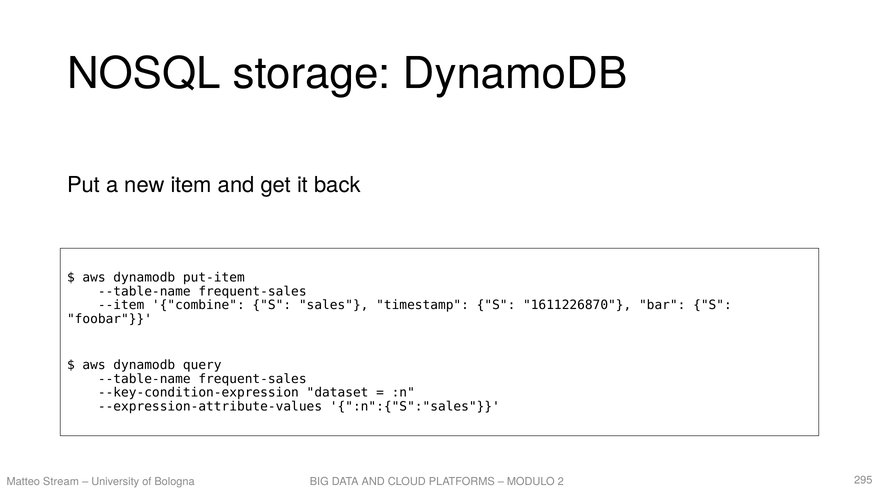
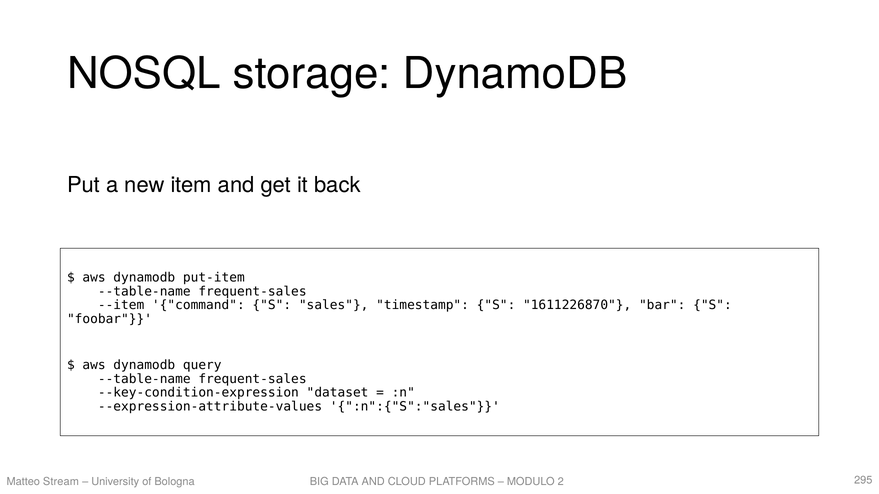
combine: combine -> command
